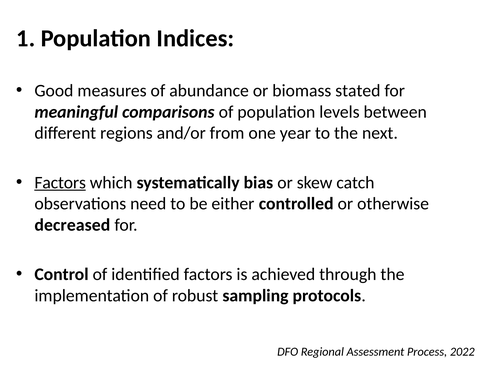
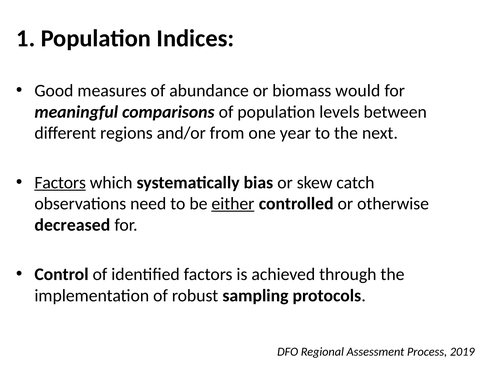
stated: stated -> would
either underline: none -> present
2022: 2022 -> 2019
